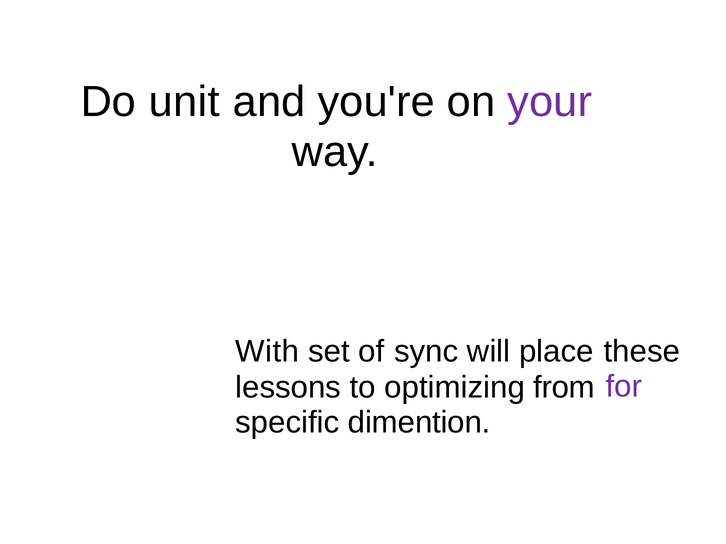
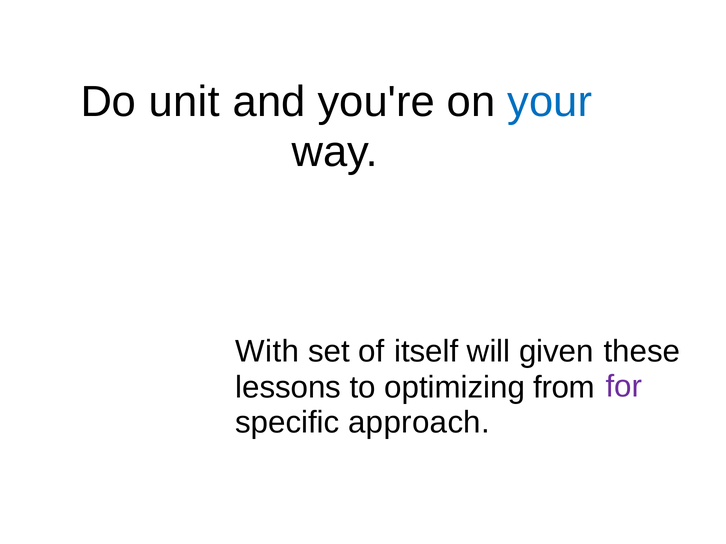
your colour: purple -> blue
sync: sync -> itself
place: place -> given
dimention: dimention -> approach
